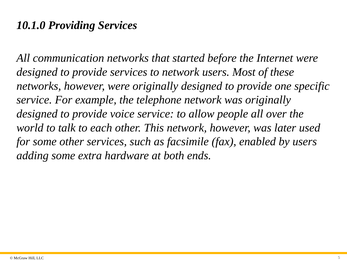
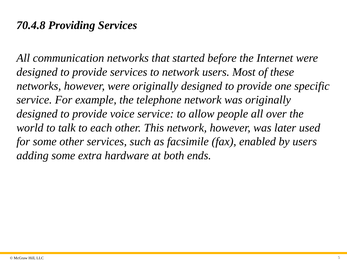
10.1.0: 10.1.0 -> 70.4.8
